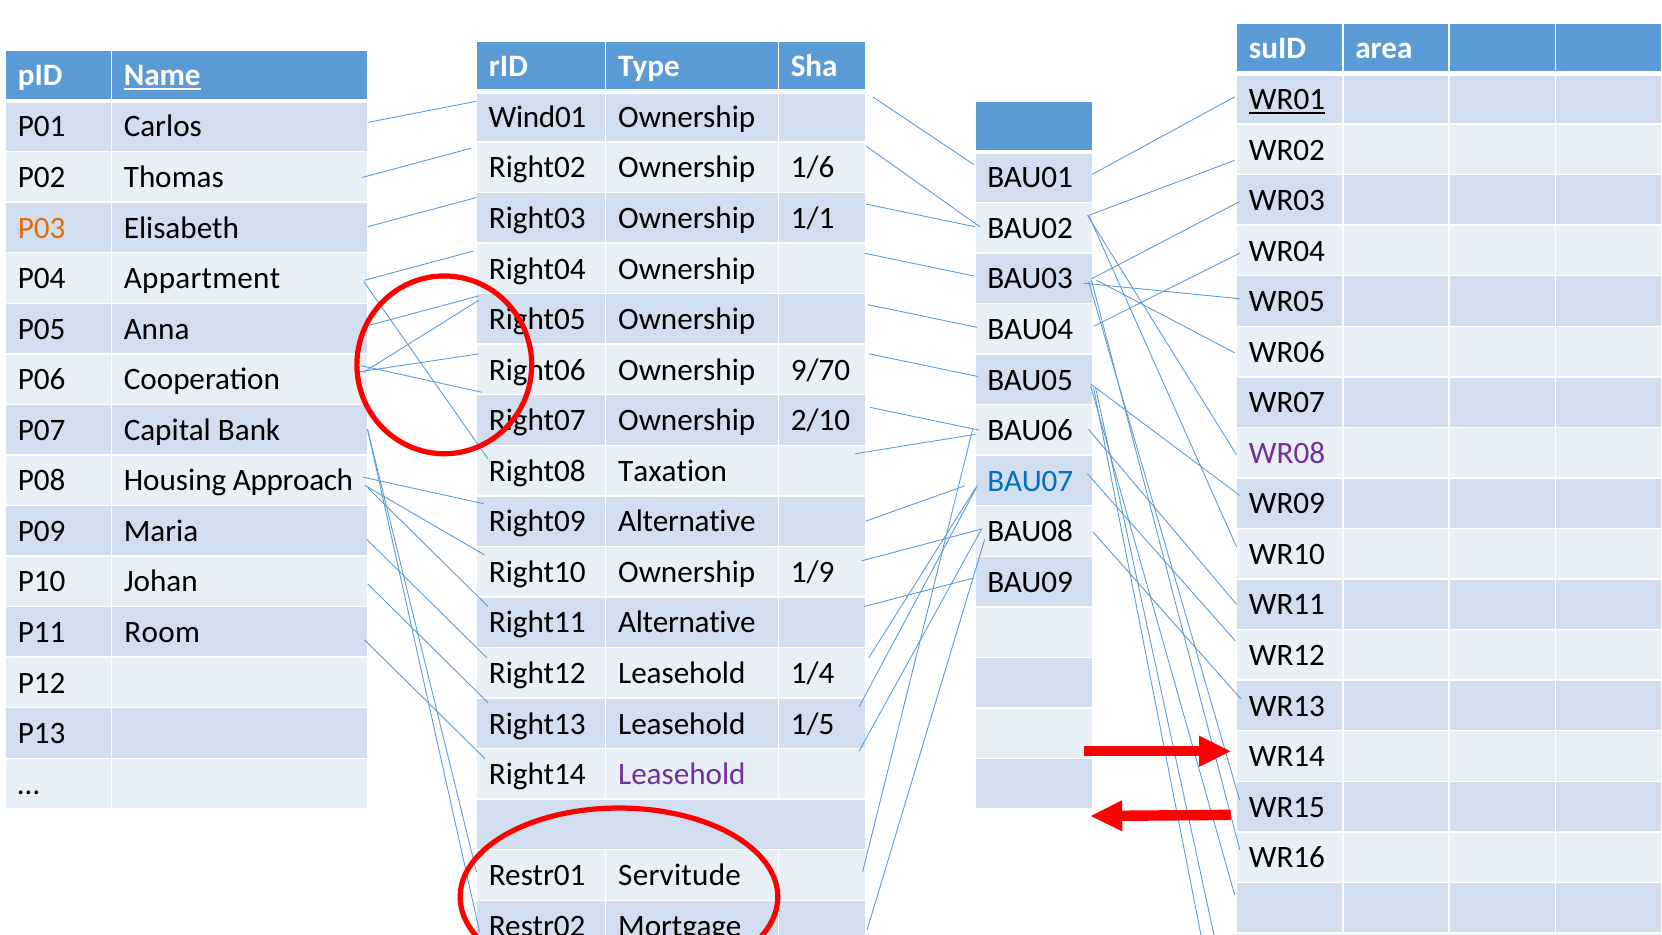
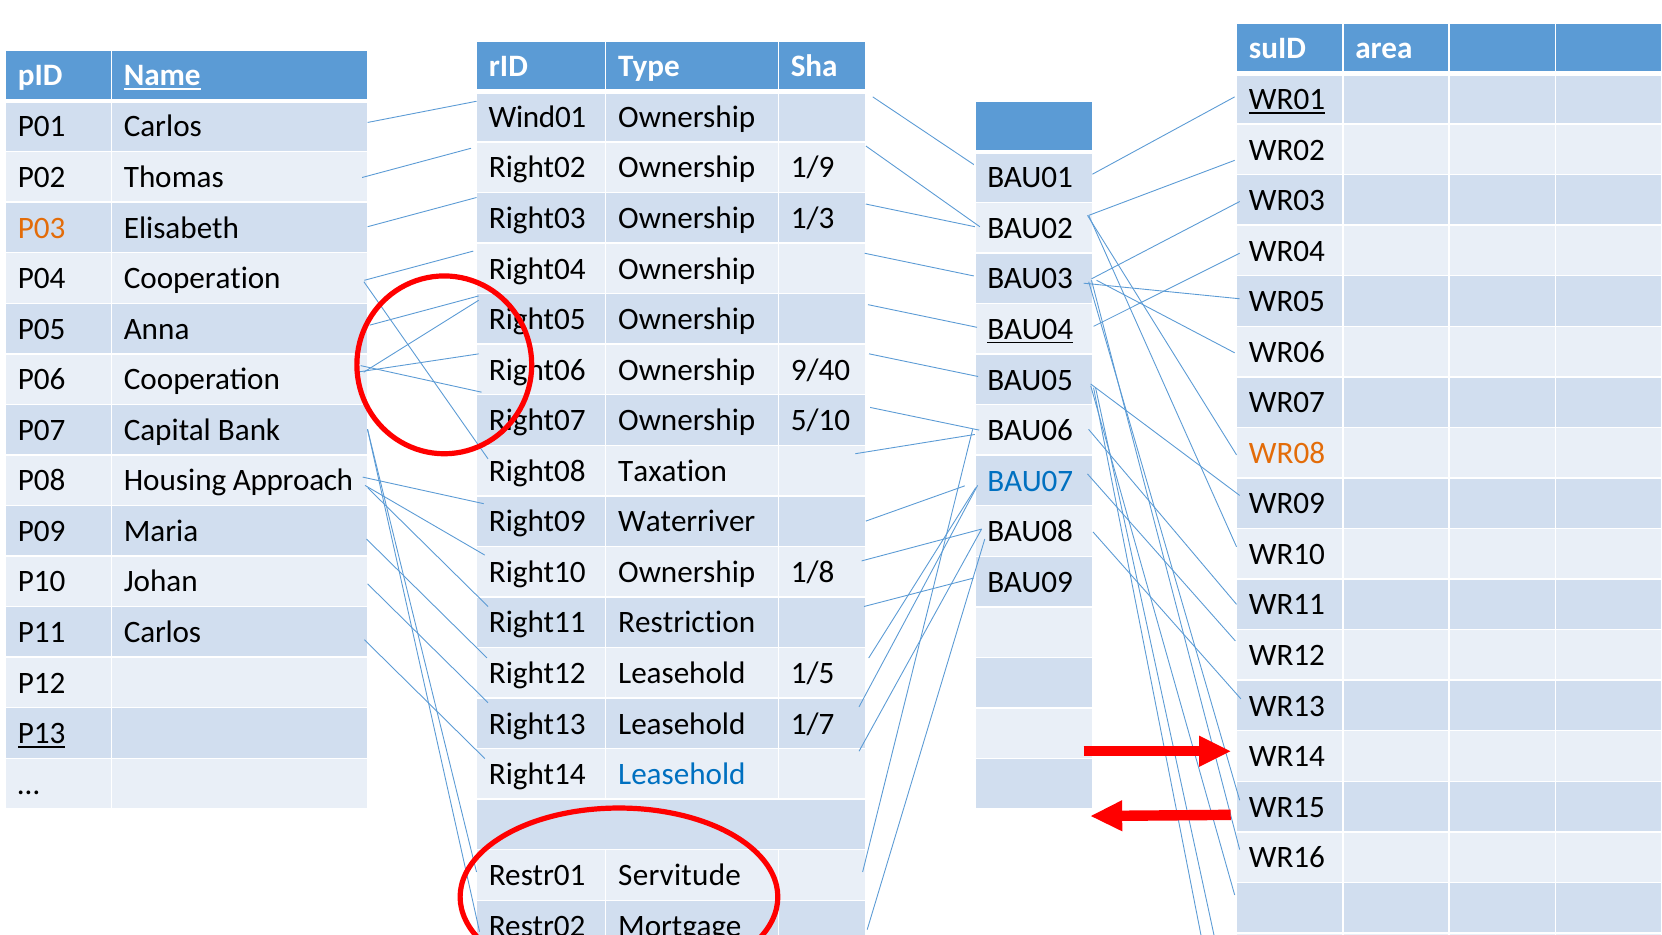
1/6: 1/6 -> 1/9
1/1: 1/1 -> 1/3
P04 Appartment: Appartment -> Cooperation
BAU04 underline: none -> present
9/70: 9/70 -> 9/40
2/10: 2/10 -> 5/10
WR08 colour: purple -> orange
Right09 Alternative: Alternative -> Waterriver
1/9: 1/9 -> 1/8
Right11 Alternative: Alternative -> Restriction
P11 Room: Room -> Carlos
1/4: 1/4 -> 1/5
1/5: 1/5 -> 1/7
P13 underline: none -> present
Leasehold at (682, 774) colour: purple -> blue
